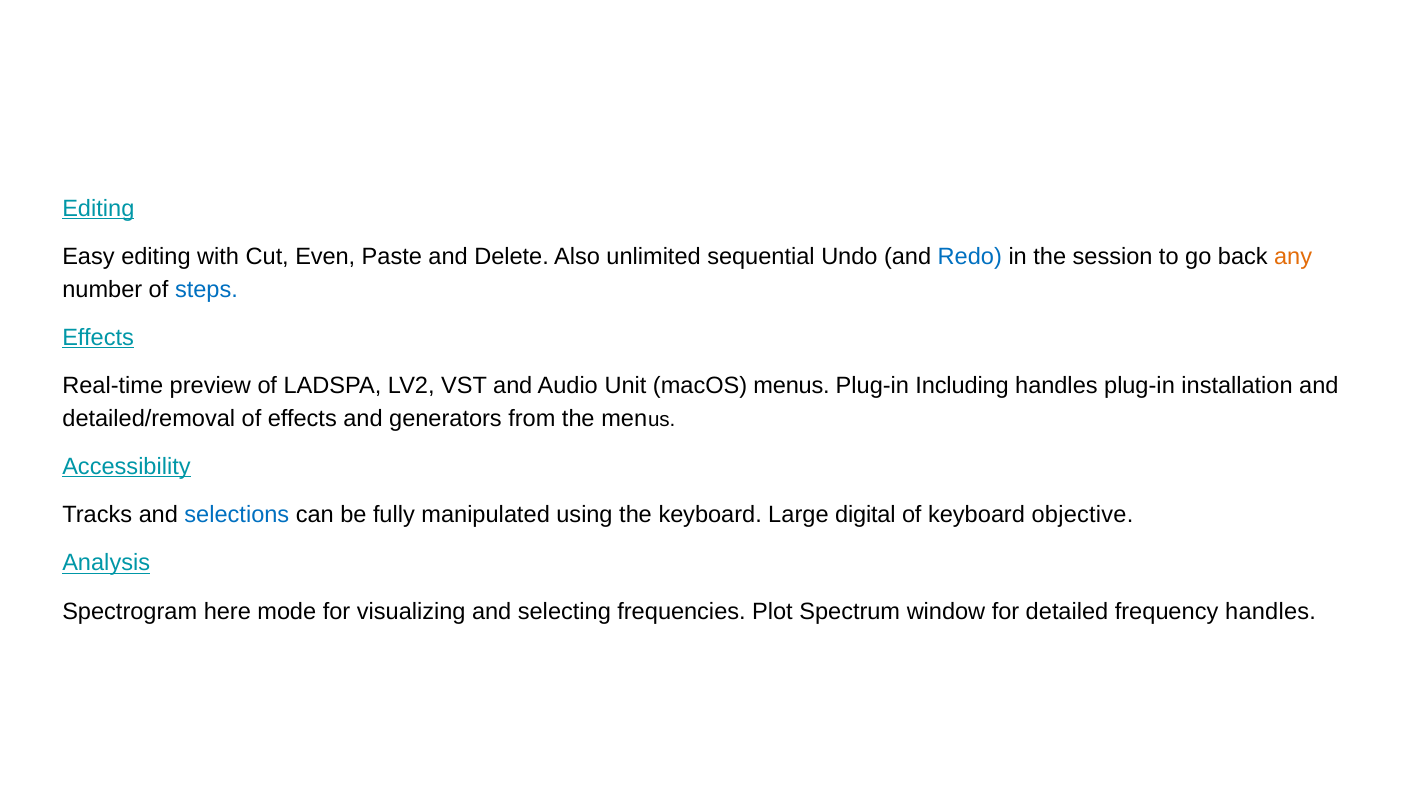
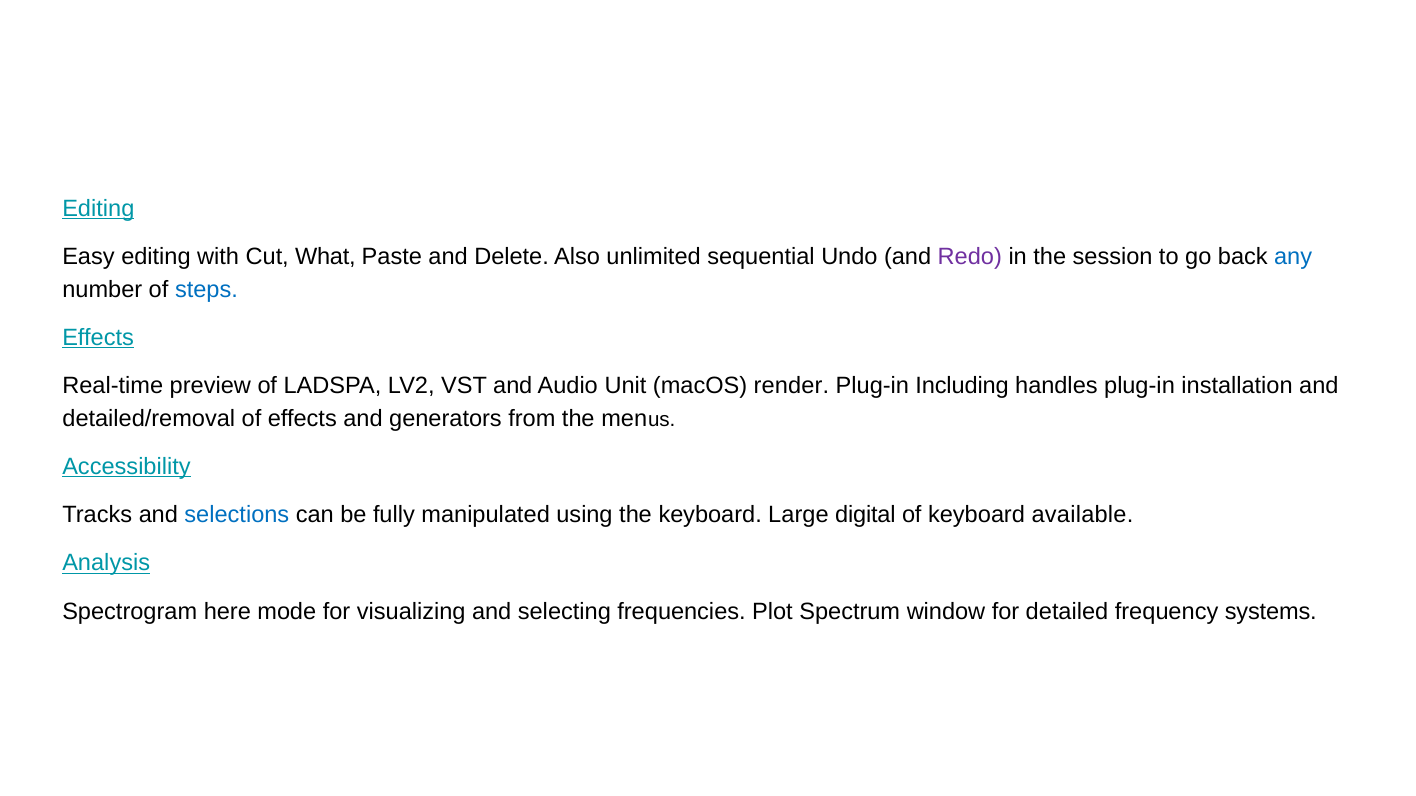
Even: Even -> What
Redo colour: blue -> purple
any colour: orange -> blue
macOS menus: menus -> render
objective: objective -> available
frequency handles: handles -> systems
